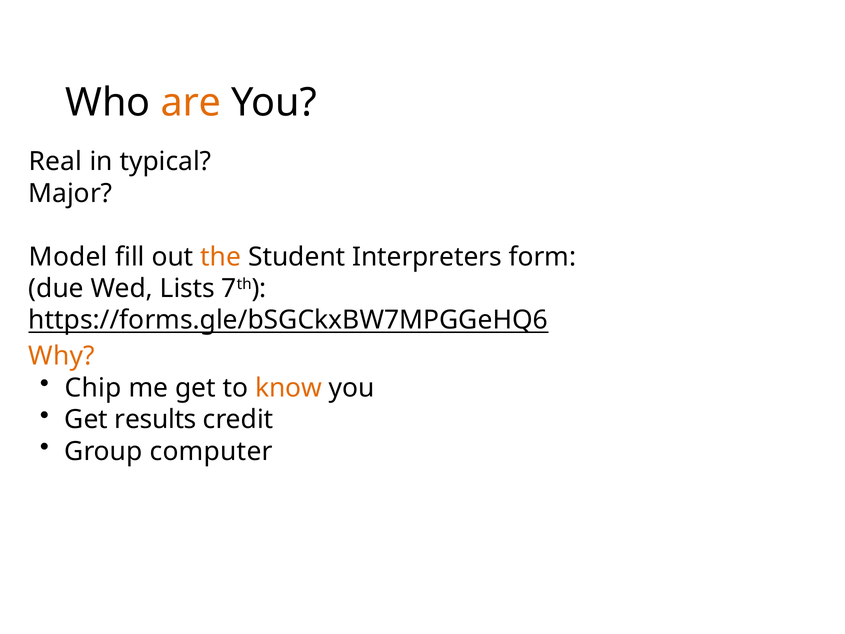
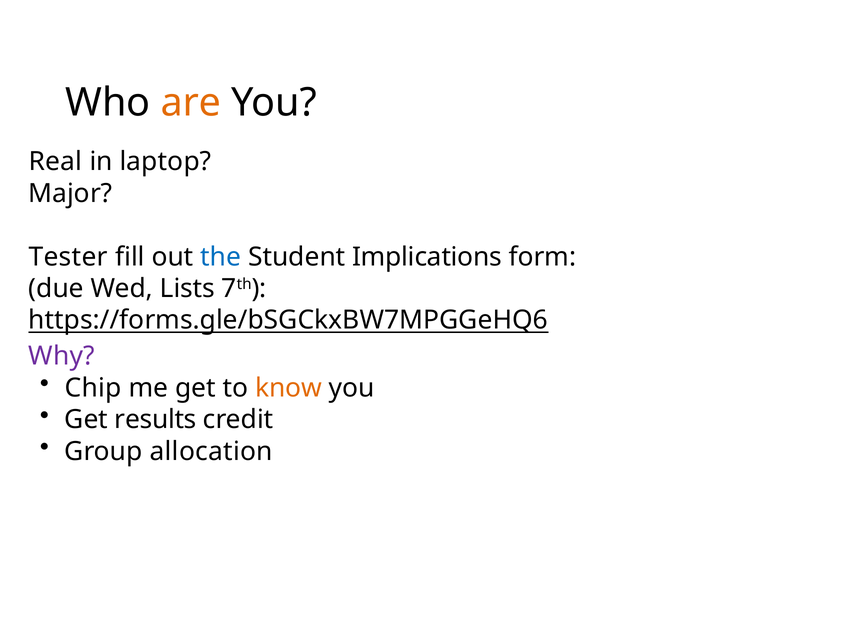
typical: typical -> laptop
Model: Model -> Tester
the colour: orange -> blue
Interpreters: Interpreters -> Implications
Why colour: orange -> purple
computer: computer -> allocation
